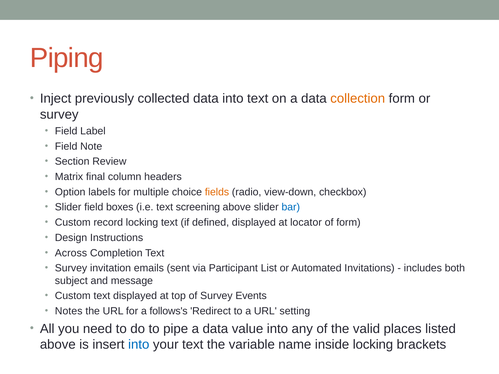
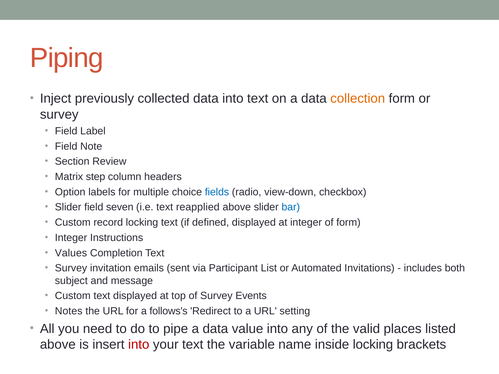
final: final -> step
fields colour: orange -> blue
boxes: boxes -> seven
screening: screening -> reapplied
at locator: locator -> integer
Design at (71, 238): Design -> Integer
Across: Across -> Values
into at (139, 345) colour: blue -> red
